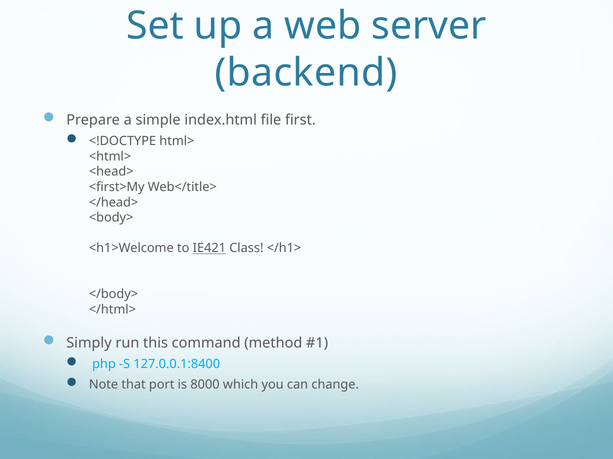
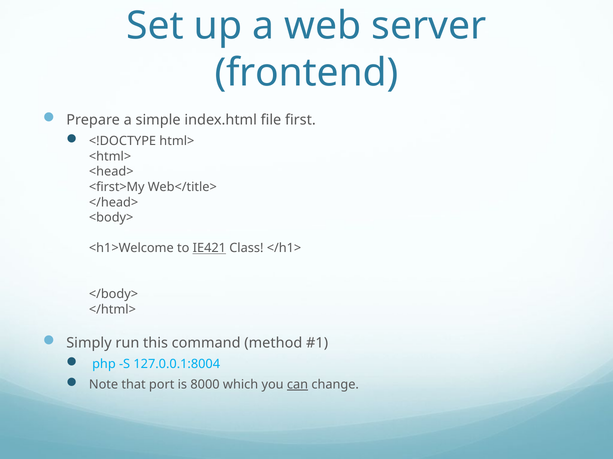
backend: backend -> frontend
127.0.0.1:8400: 127.0.0.1:8400 -> 127.0.0.1:8004
can underline: none -> present
